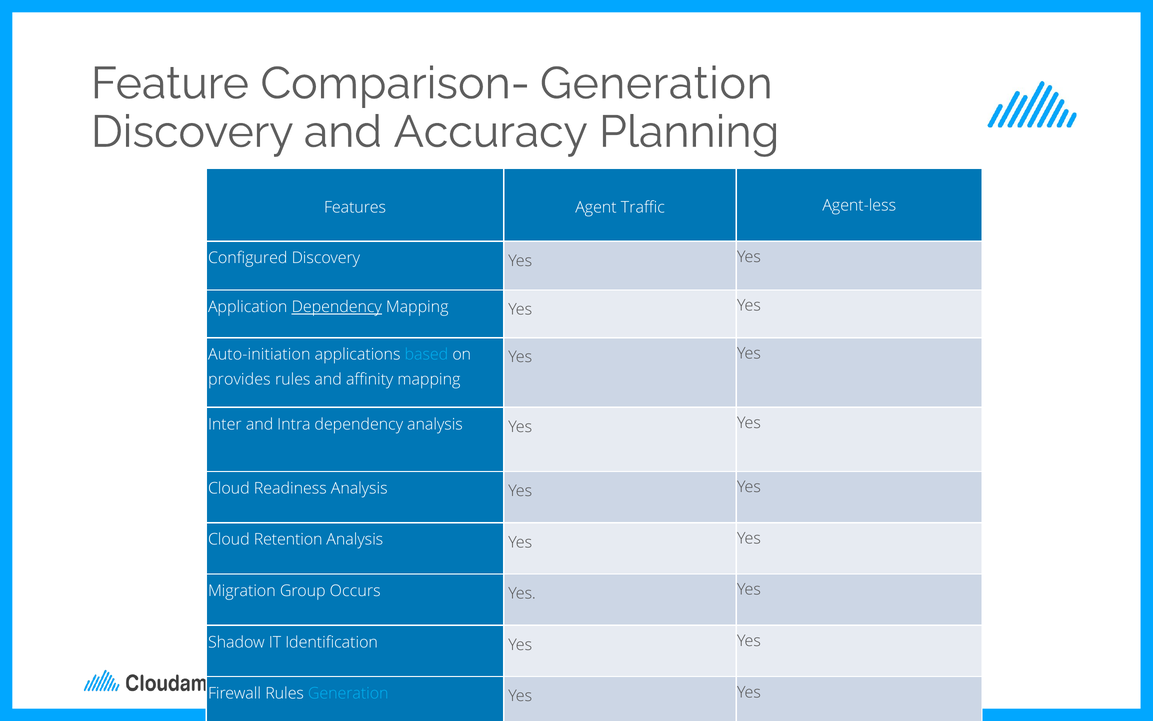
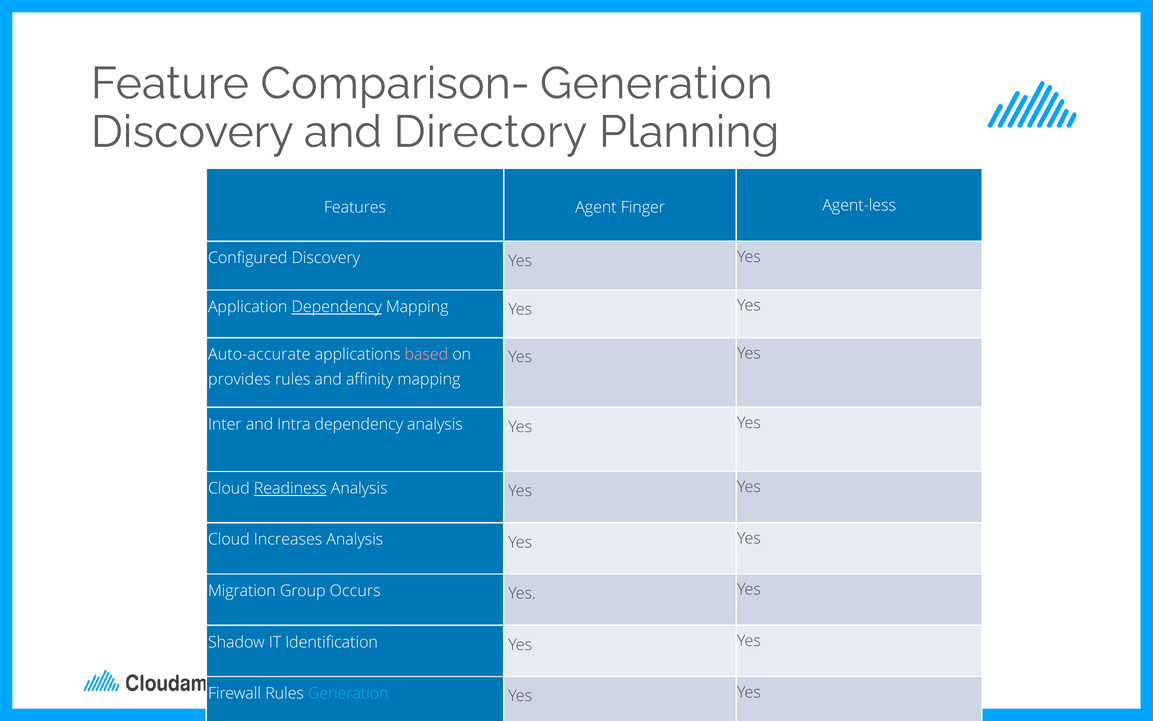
Accuracy: Accuracy -> Directory
Traffic: Traffic -> Finger
Auto-initiation: Auto-initiation -> Auto-accurate
based colour: light blue -> pink
Readiness underline: none -> present
Retention: Retention -> Increases
